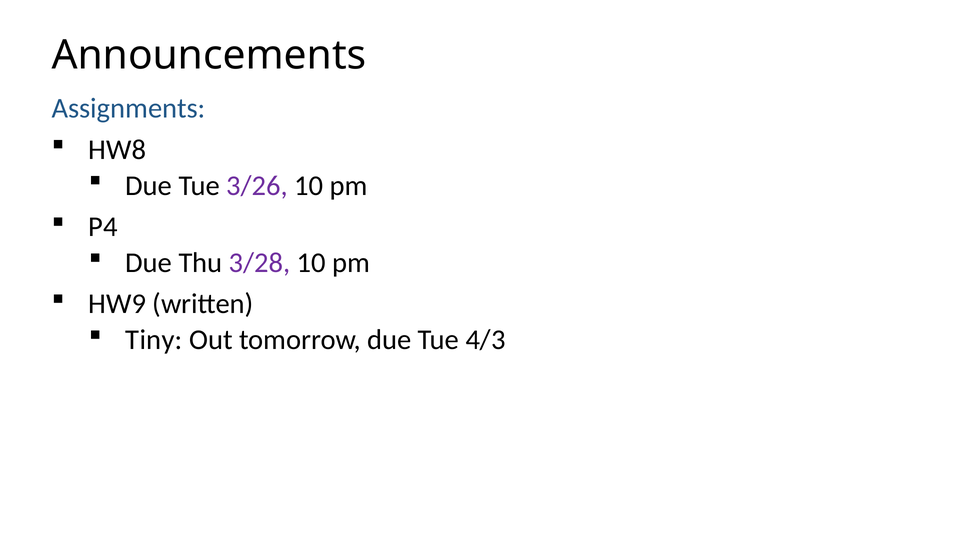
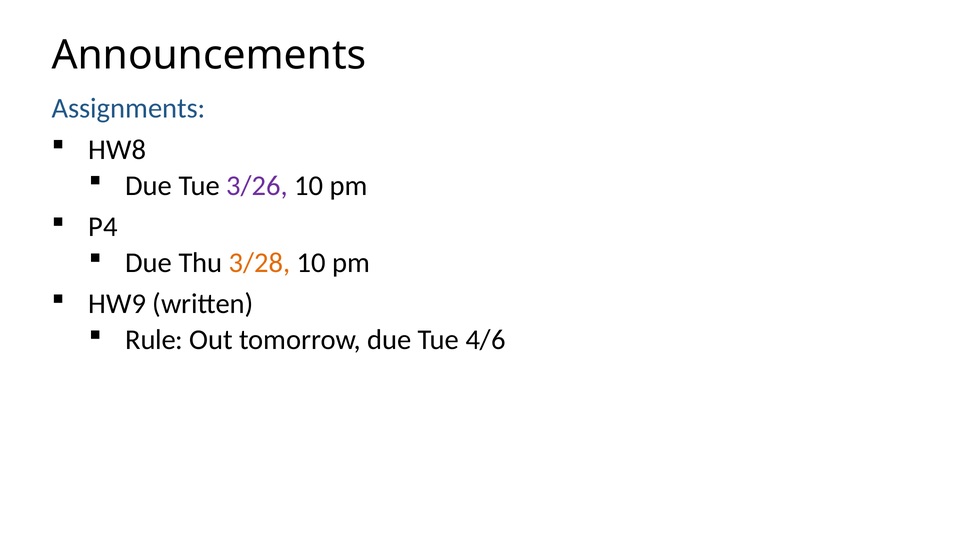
3/28 colour: purple -> orange
Tiny: Tiny -> Rule
4/3: 4/3 -> 4/6
